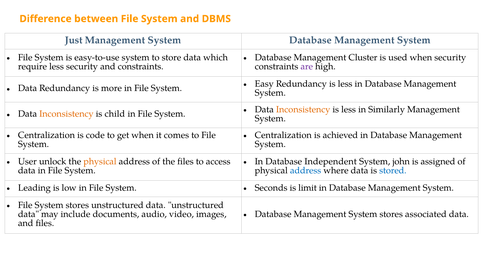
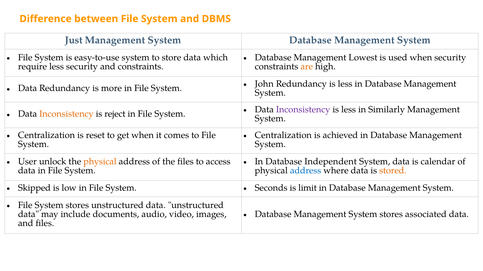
Cluster: Cluster -> Lowest
are colour: purple -> orange
Easy: Easy -> John
Inconsistency at (303, 110) colour: orange -> purple
child: child -> reject
code: code -> reset
System john: john -> data
assigned: assigned -> calendar
stored colour: blue -> orange
Leading: Leading -> Skipped
